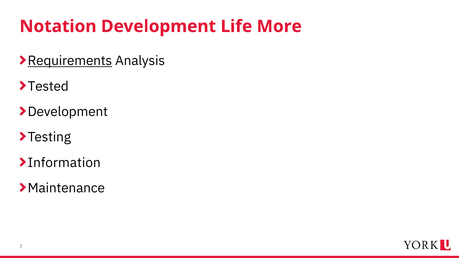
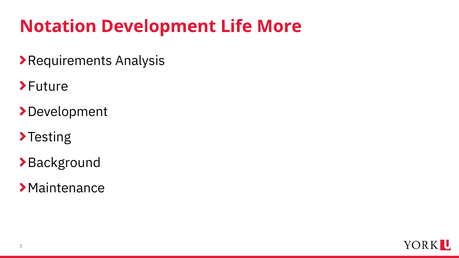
Requirements underline: present -> none
Tested: Tested -> Future
Information: Information -> Background
